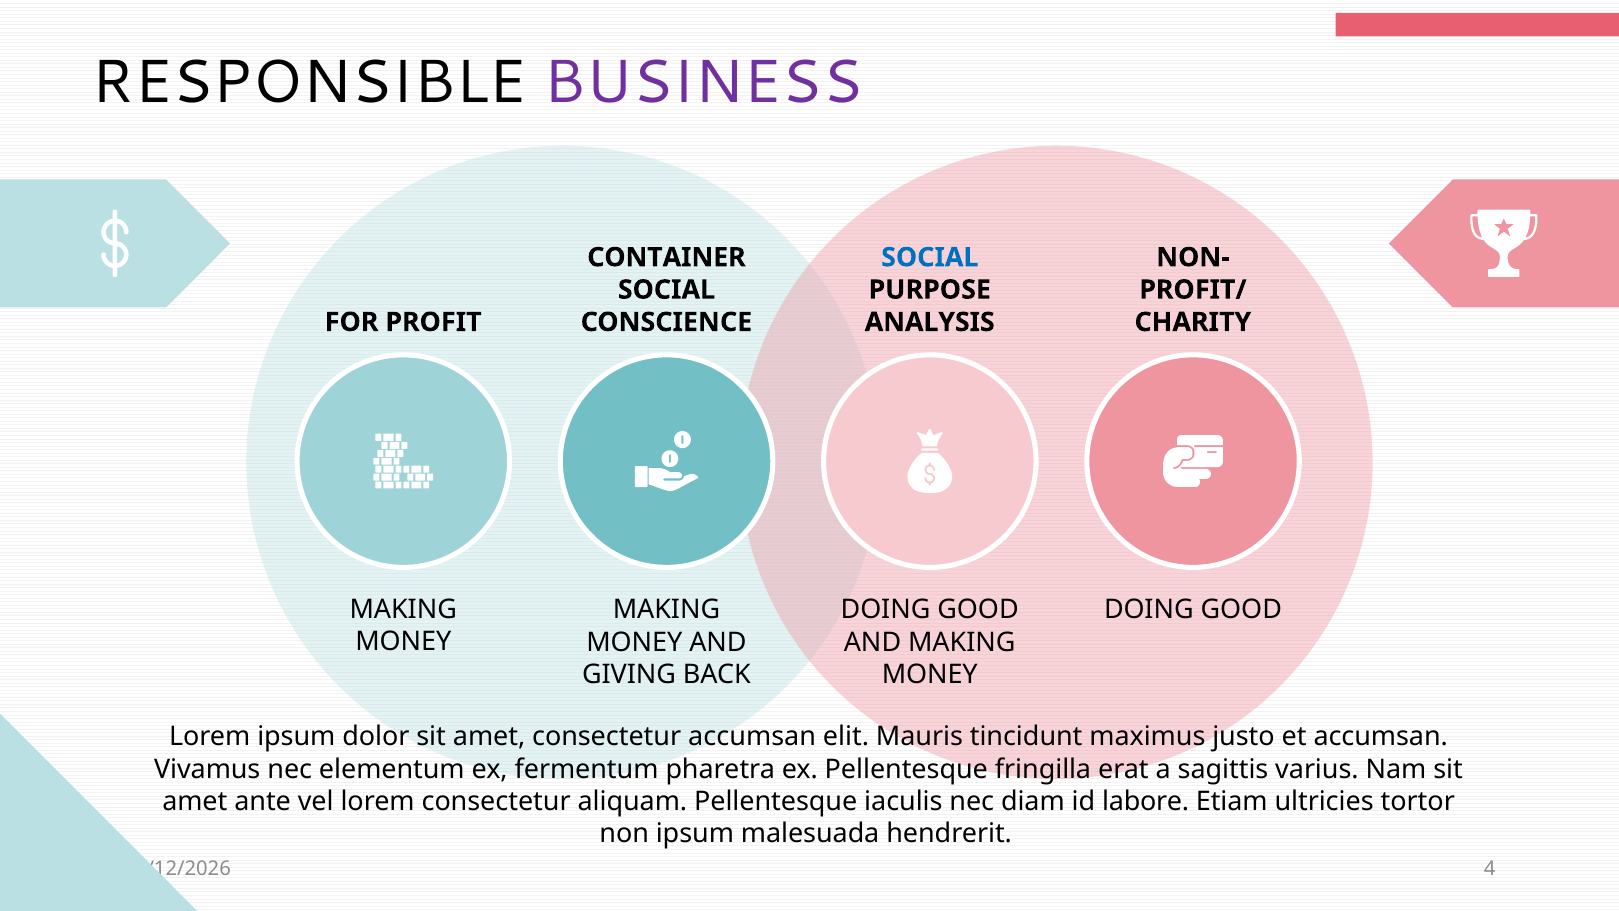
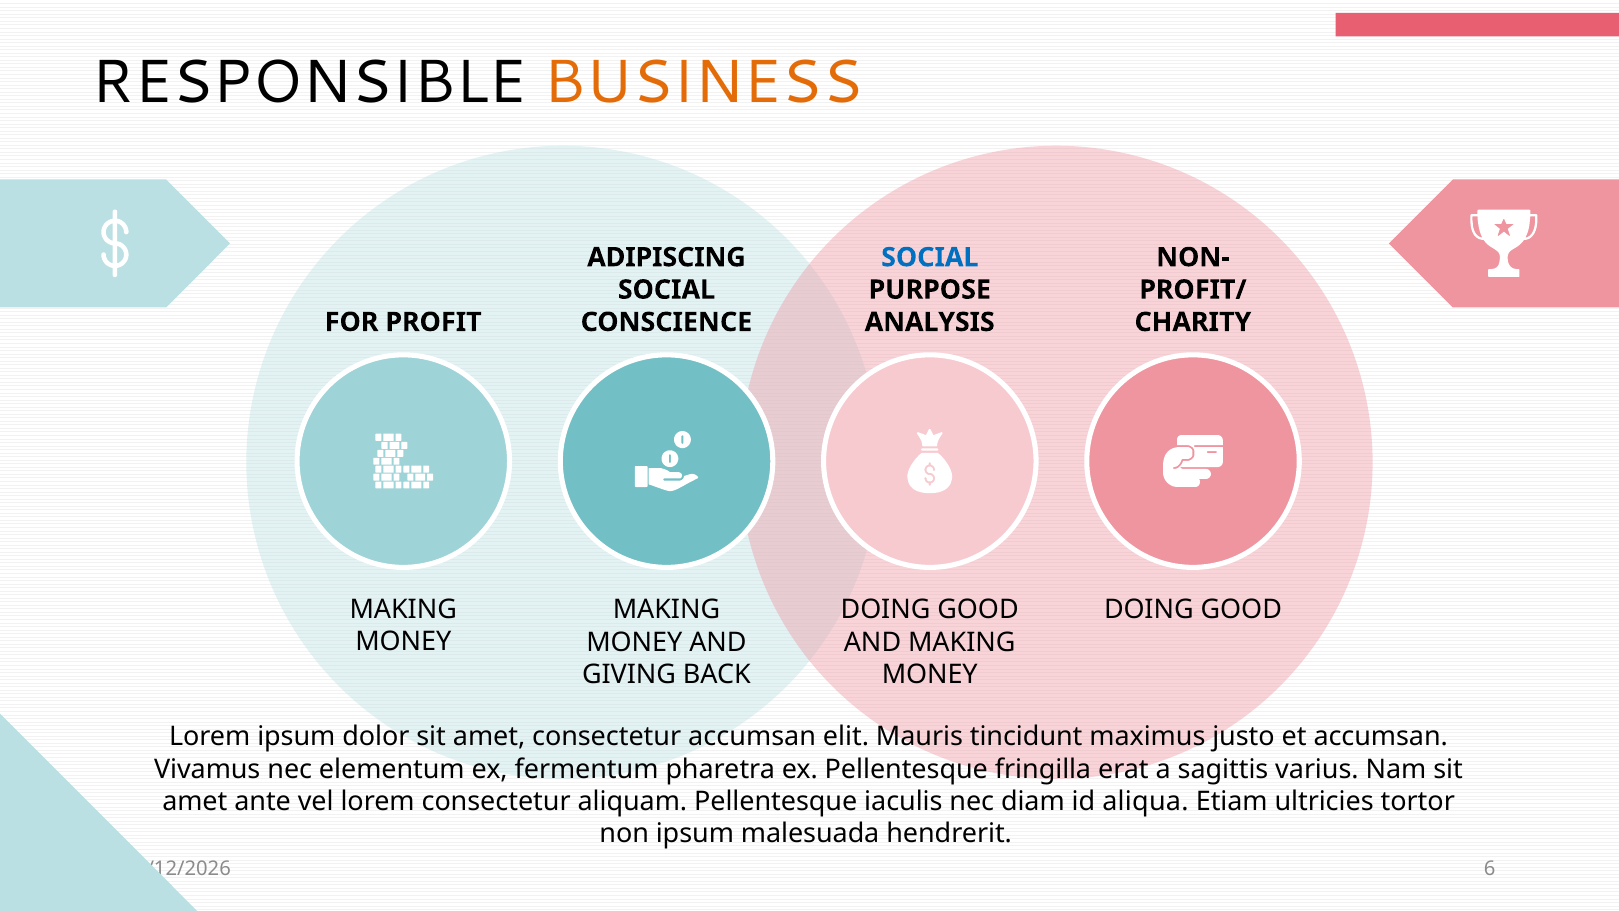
BUSINESS colour: purple -> orange
CONTAINER: CONTAINER -> ADIPISCING
labore: labore -> aliqua
4: 4 -> 6
